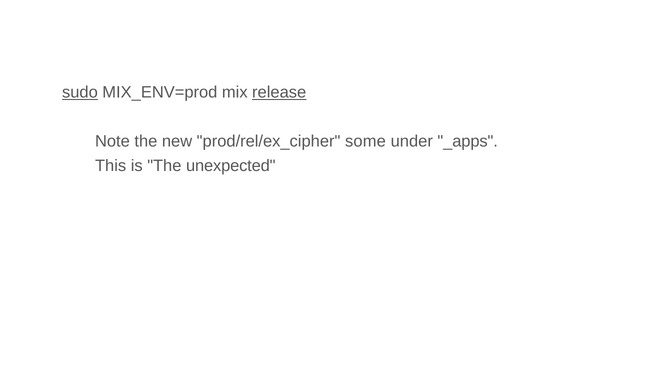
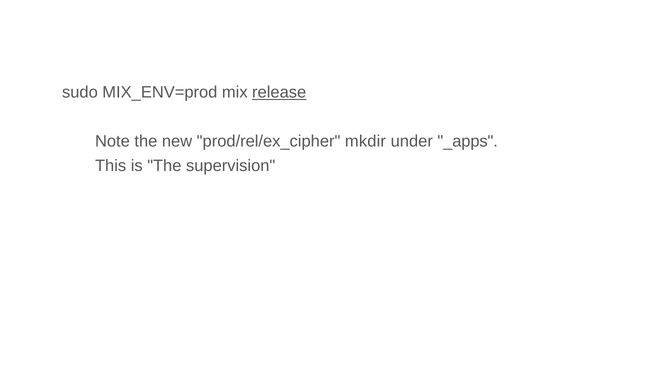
sudo underline: present -> none
some: some -> mkdir
unexpected: unexpected -> supervision
